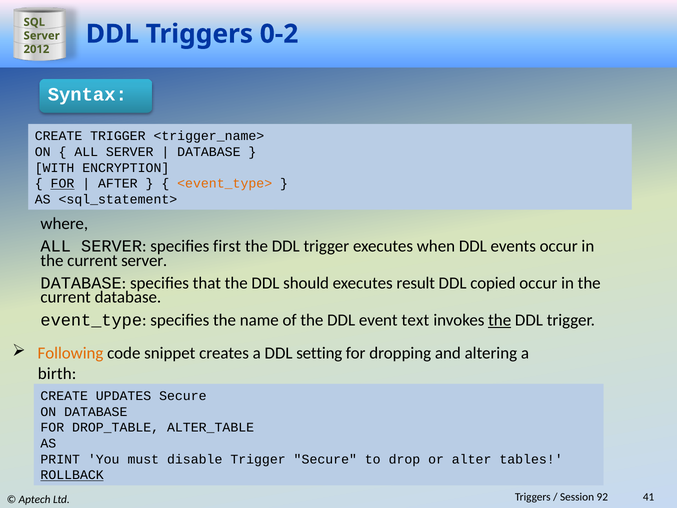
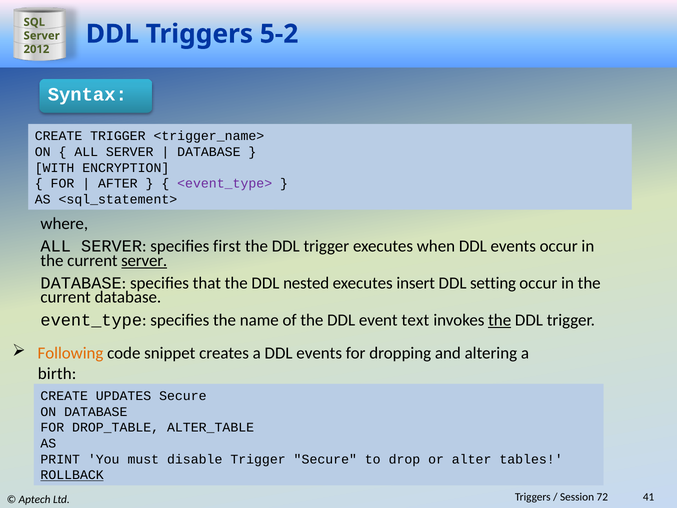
0-2: 0-2 -> 5-2
FOR at (62, 183) underline: present -> none
<event_type> colour: orange -> purple
server at (144, 260) underline: none -> present
should: should -> nested
result: result -> insert
copied: copied -> setting
a DDL setting: setting -> events
92: 92 -> 72
